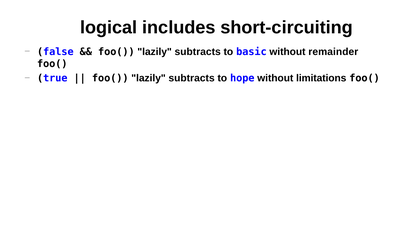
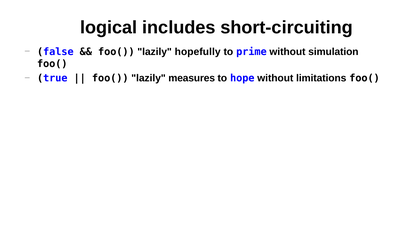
subtracts at (198, 52): subtracts -> hopefully
basic: basic -> prime
remainder: remainder -> simulation
subtracts at (192, 78): subtracts -> measures
